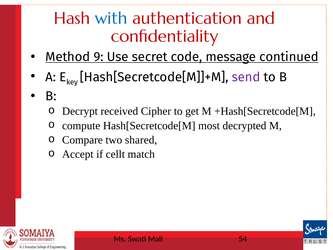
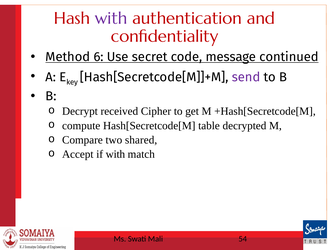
with at (111, 18) colour: blue -> purple
9: 9 -> 6
most: most -> table
if cellt: cellt -> with
